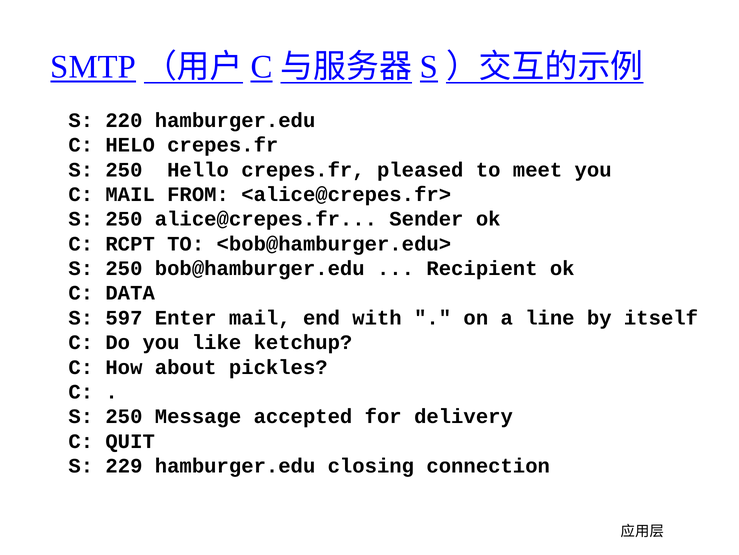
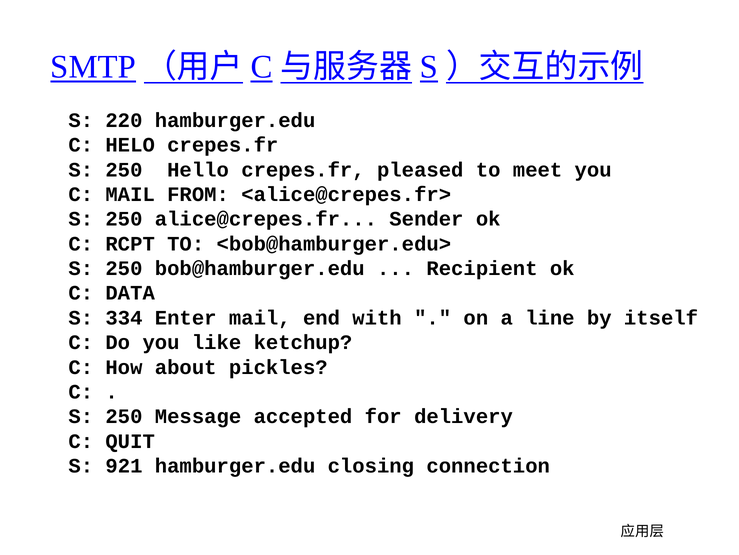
597: 597 -> 334
229: 229 -> 921
